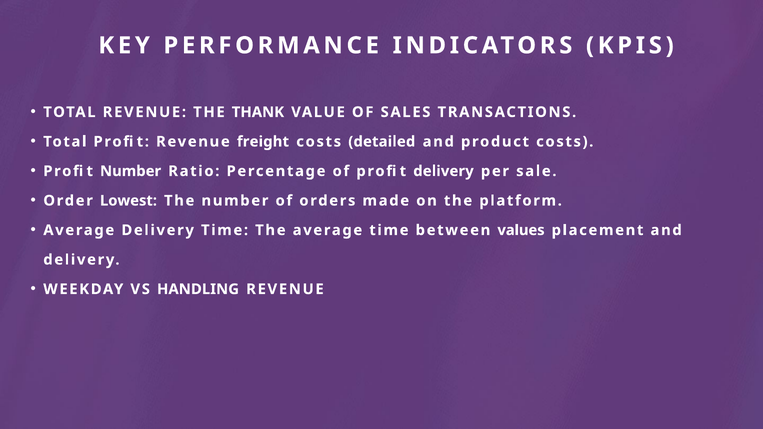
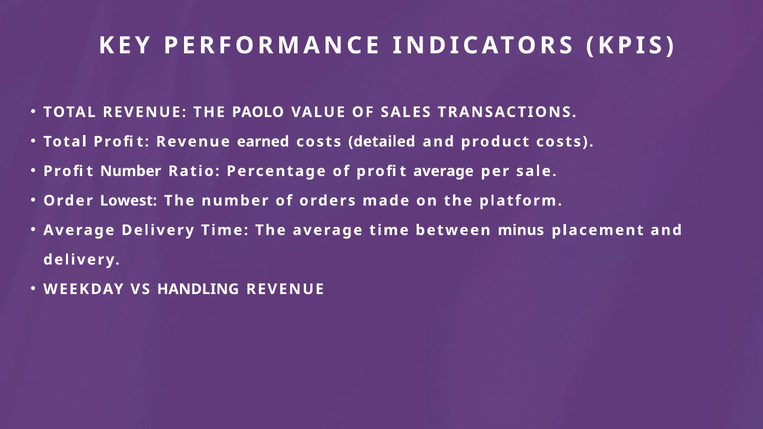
THANK: THANK -> PAOLO
freight: freight -> earned
profit delivery: delivery -> average
values: values -> minus
